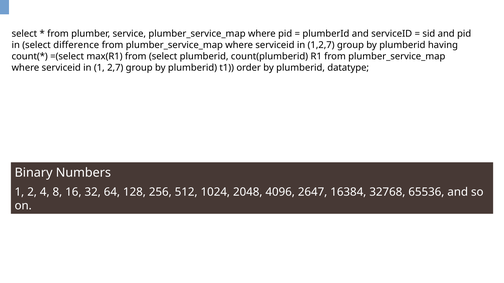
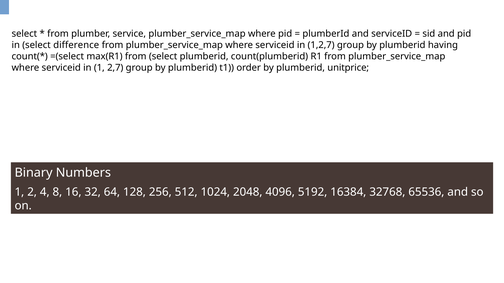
datatype: datatype -> unitprice
2647: 2647 -> 5192
